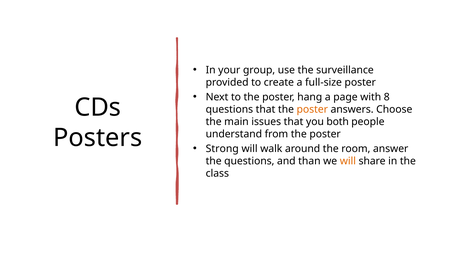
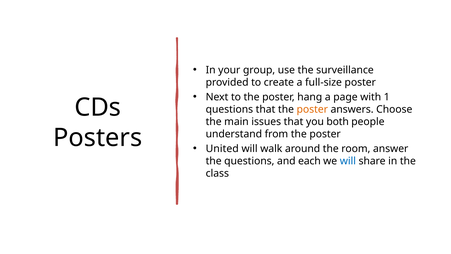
8: 8 -> 1
Strong: Strong -> United
than: than -> each
will at (348, 161) colour: orange -> blue
